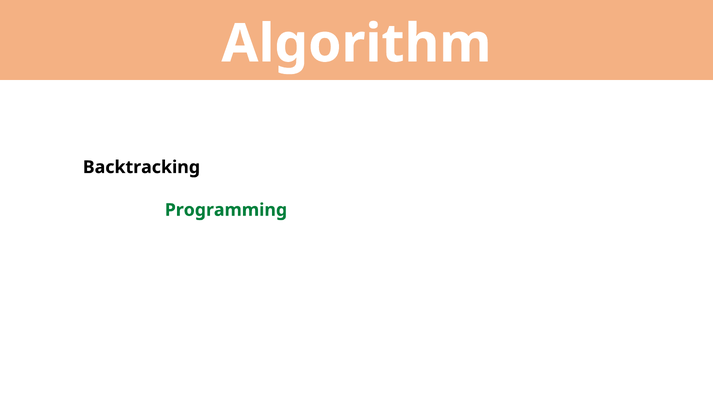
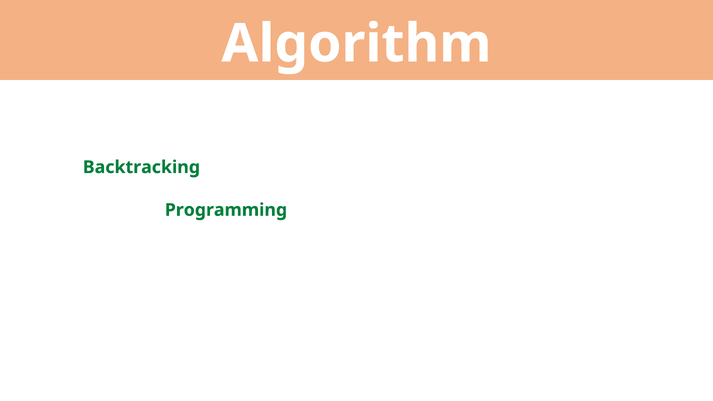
Backtracking colour: black -> green
